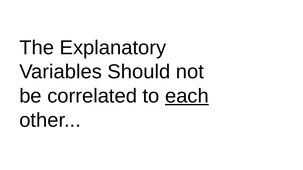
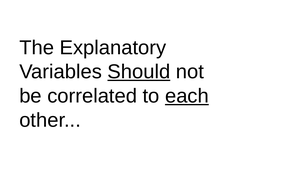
Should underline: none -> present
